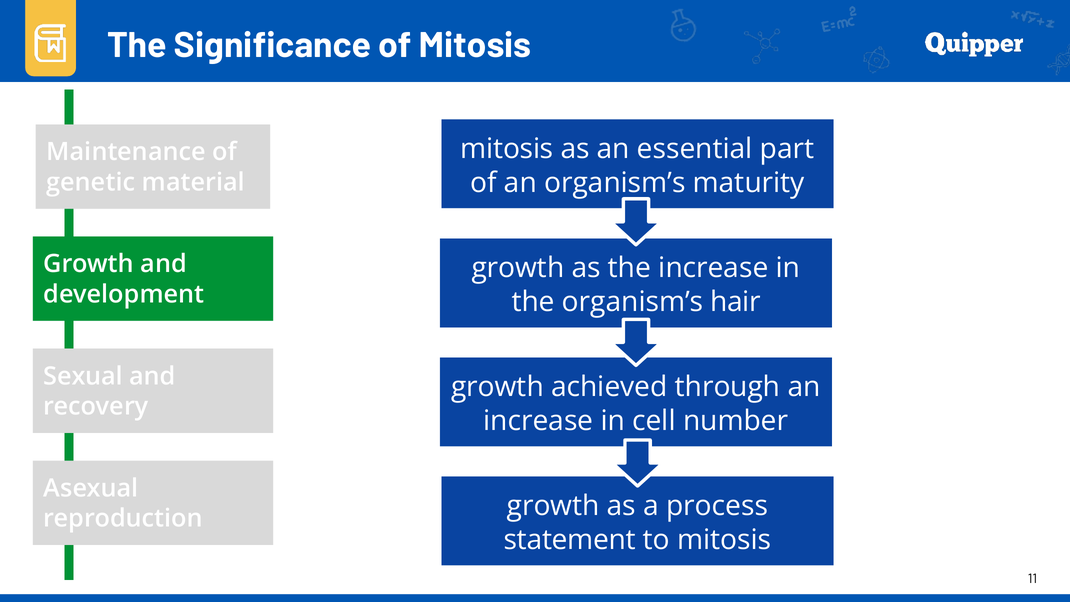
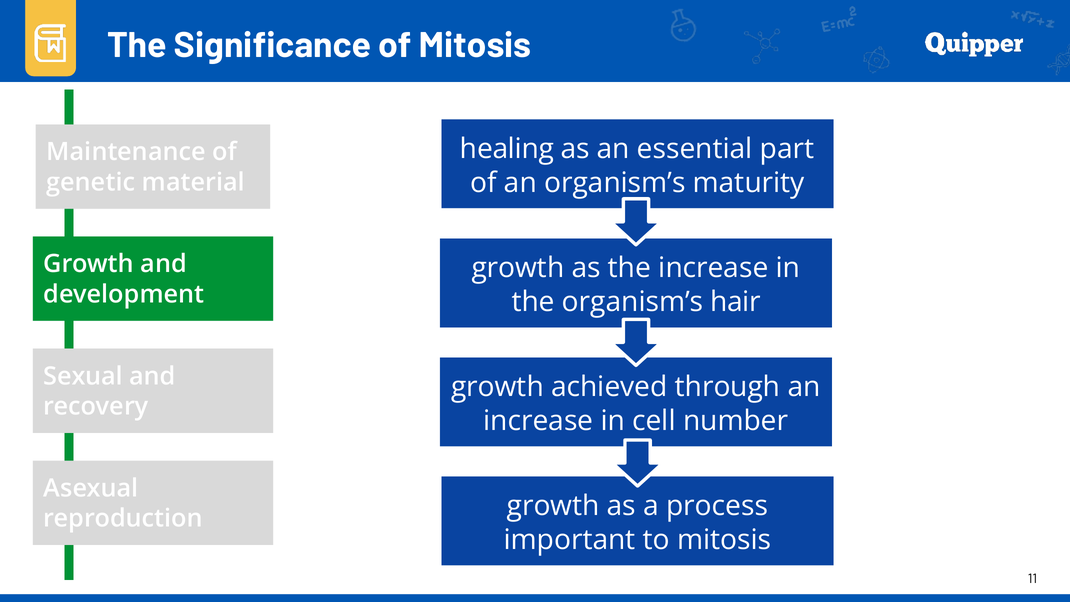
mitosis at (507, 149): mitosis -> healing
statement: statement -> important
